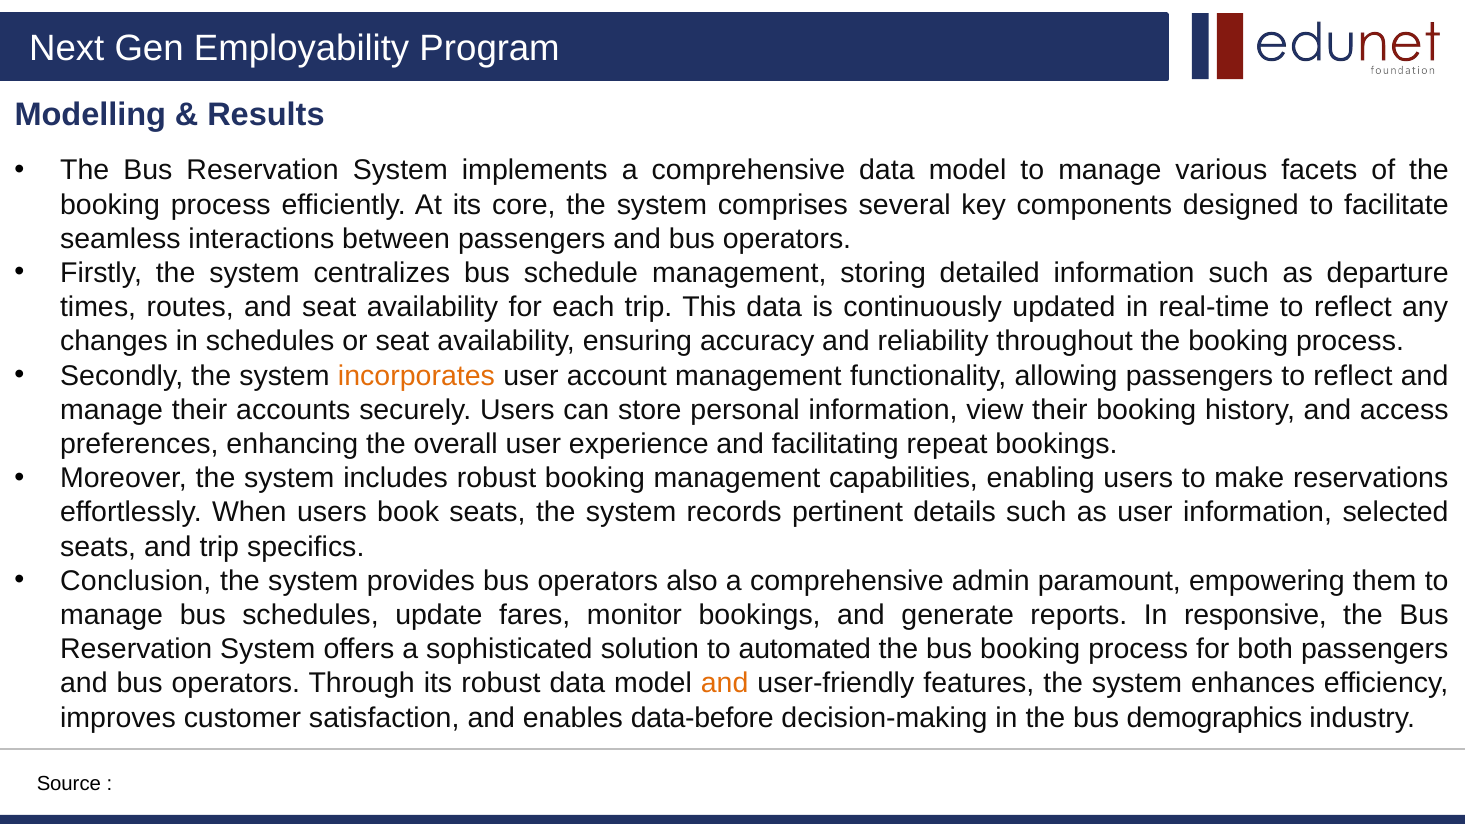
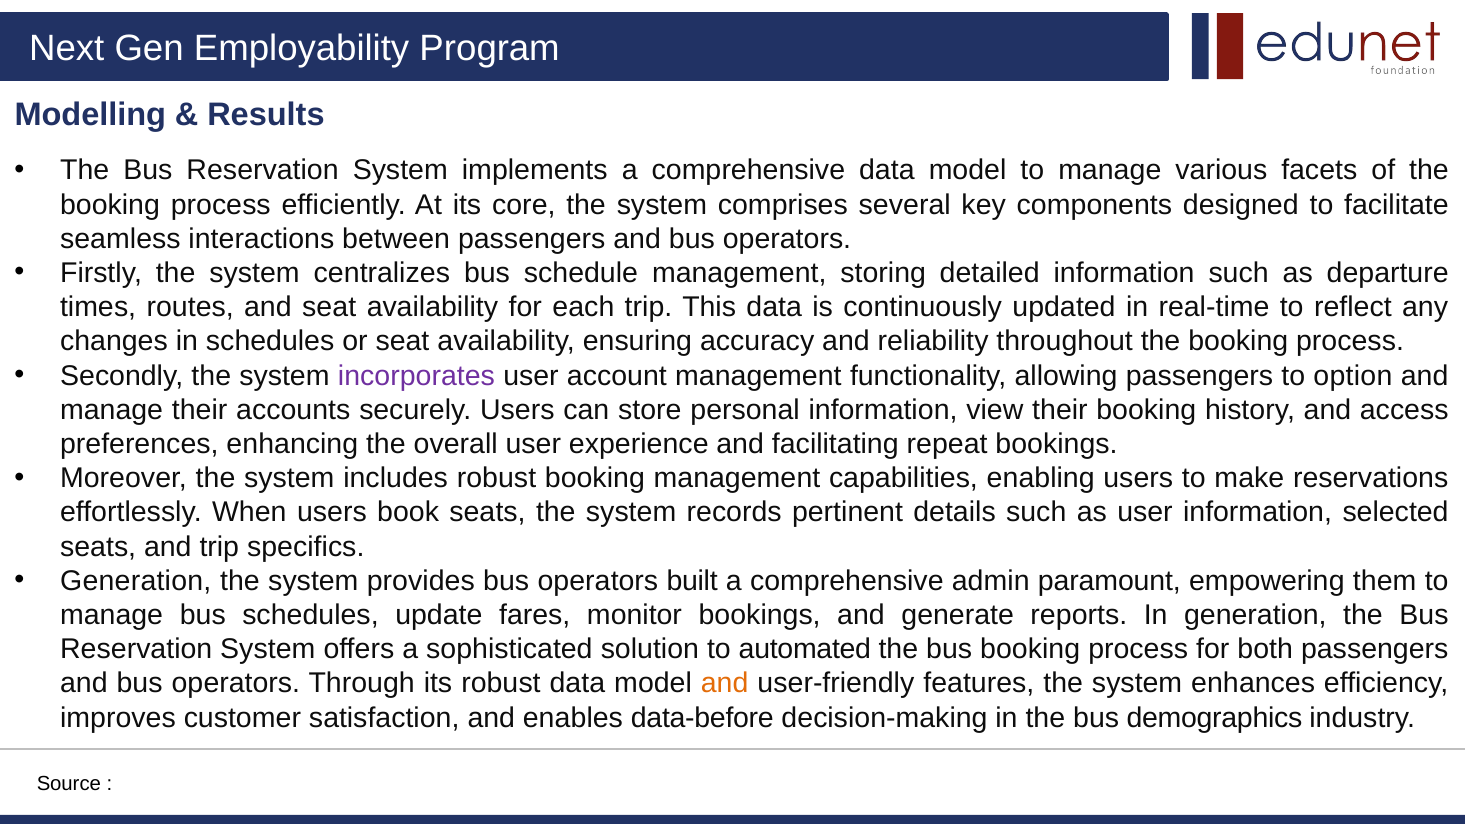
incorporates colour: orange -> purple
passengers to reflect: reflect -> option
Conclusion at (136, 581): Conclusion -> Generation
also: also -> built
In responsive: responsive -> generation
